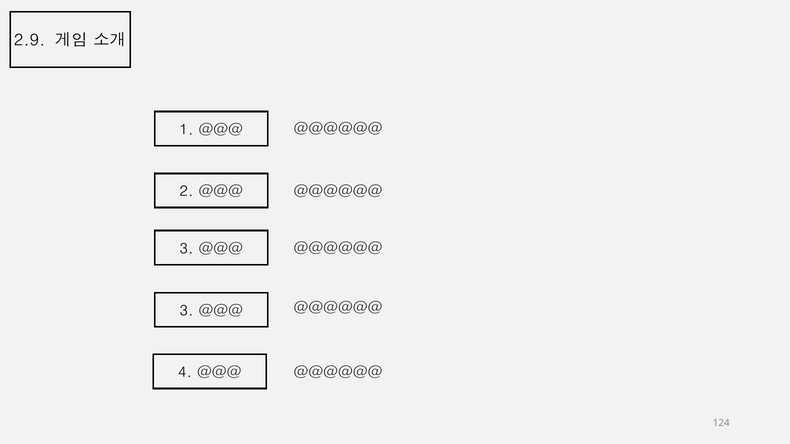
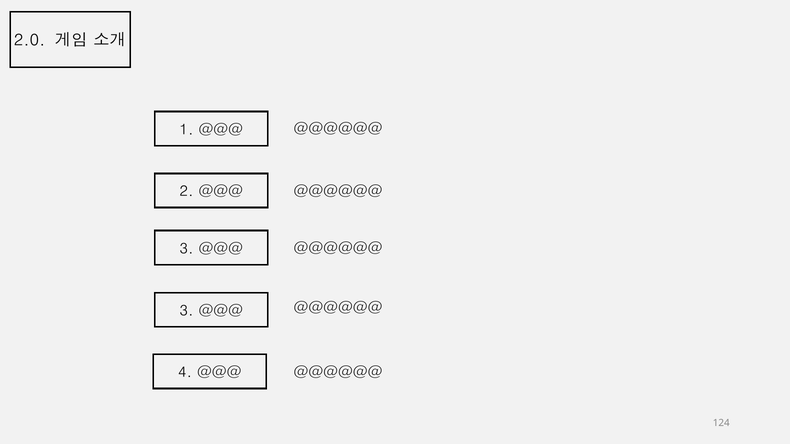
2.9: 2.9 -> 2.0
